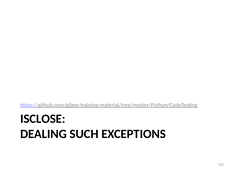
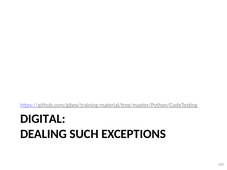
ISCLOSE: ISCLOSE -> DIGITAL
